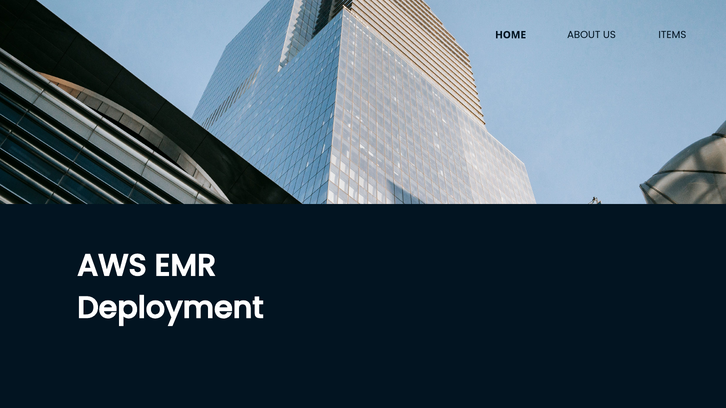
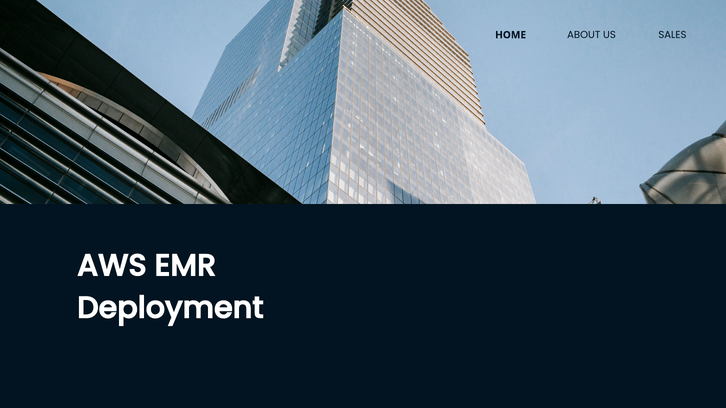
ITEMS: ITEMS -> SALES
